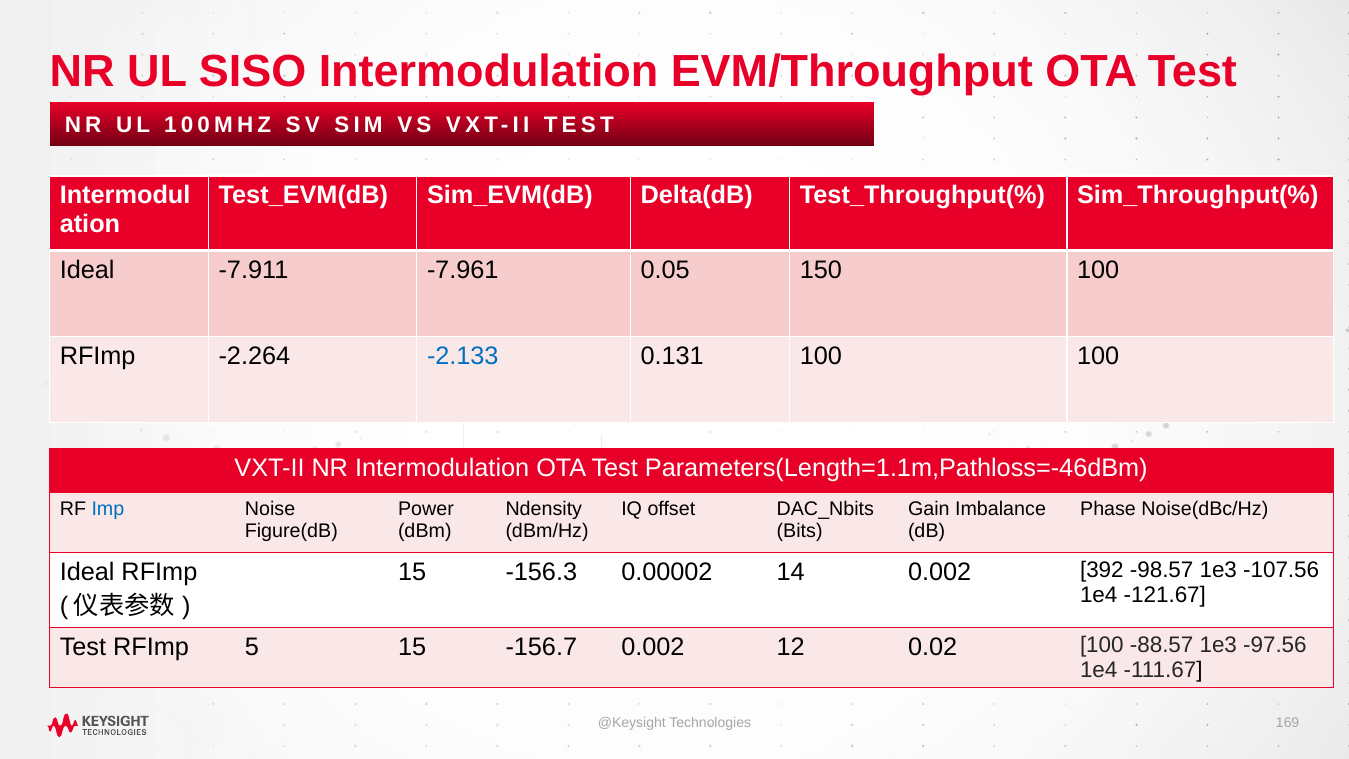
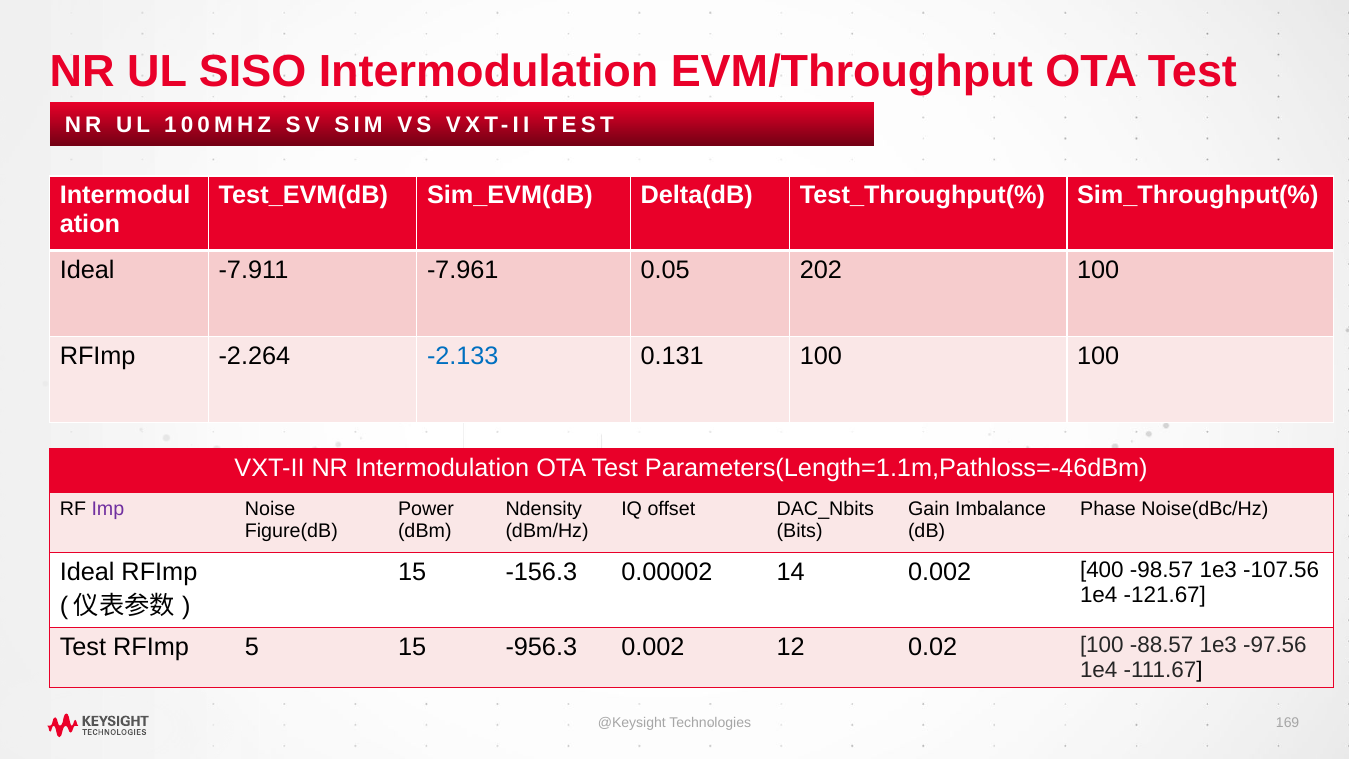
150: 150 -> 202
Imp colour: blue -> purple
392: 392 -> 400
-156.7: -156.7 -> -956.3
